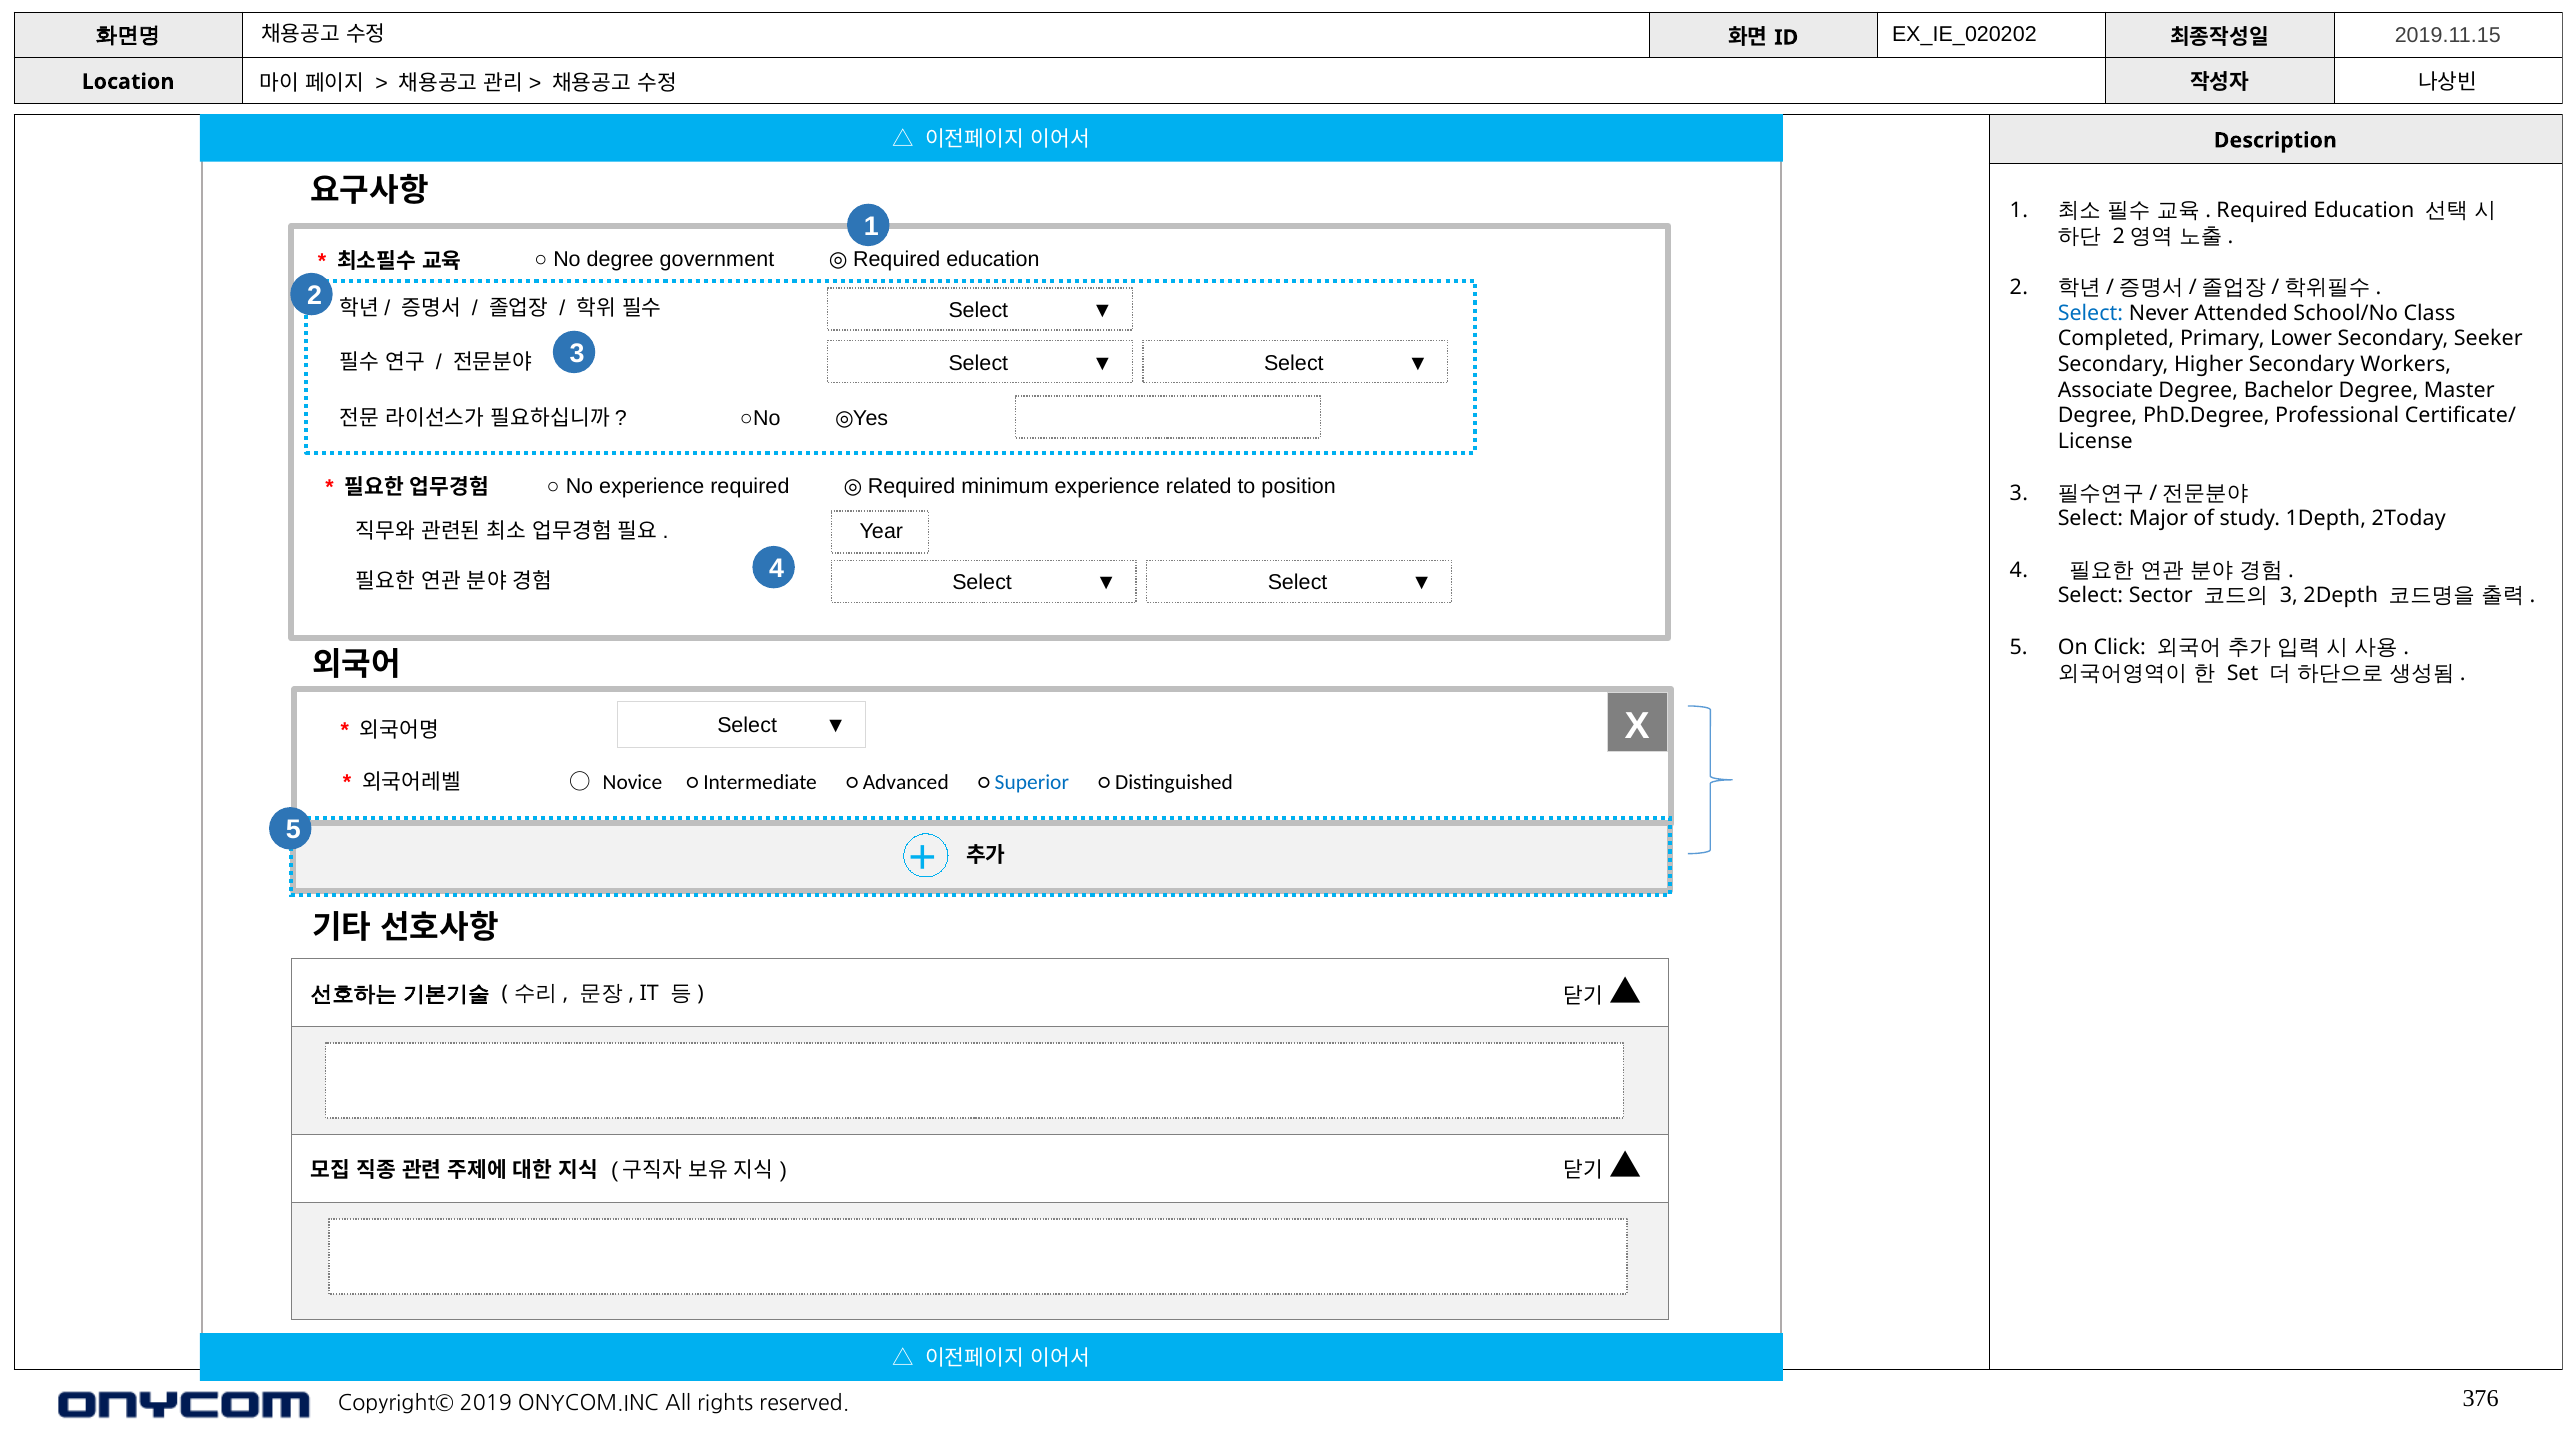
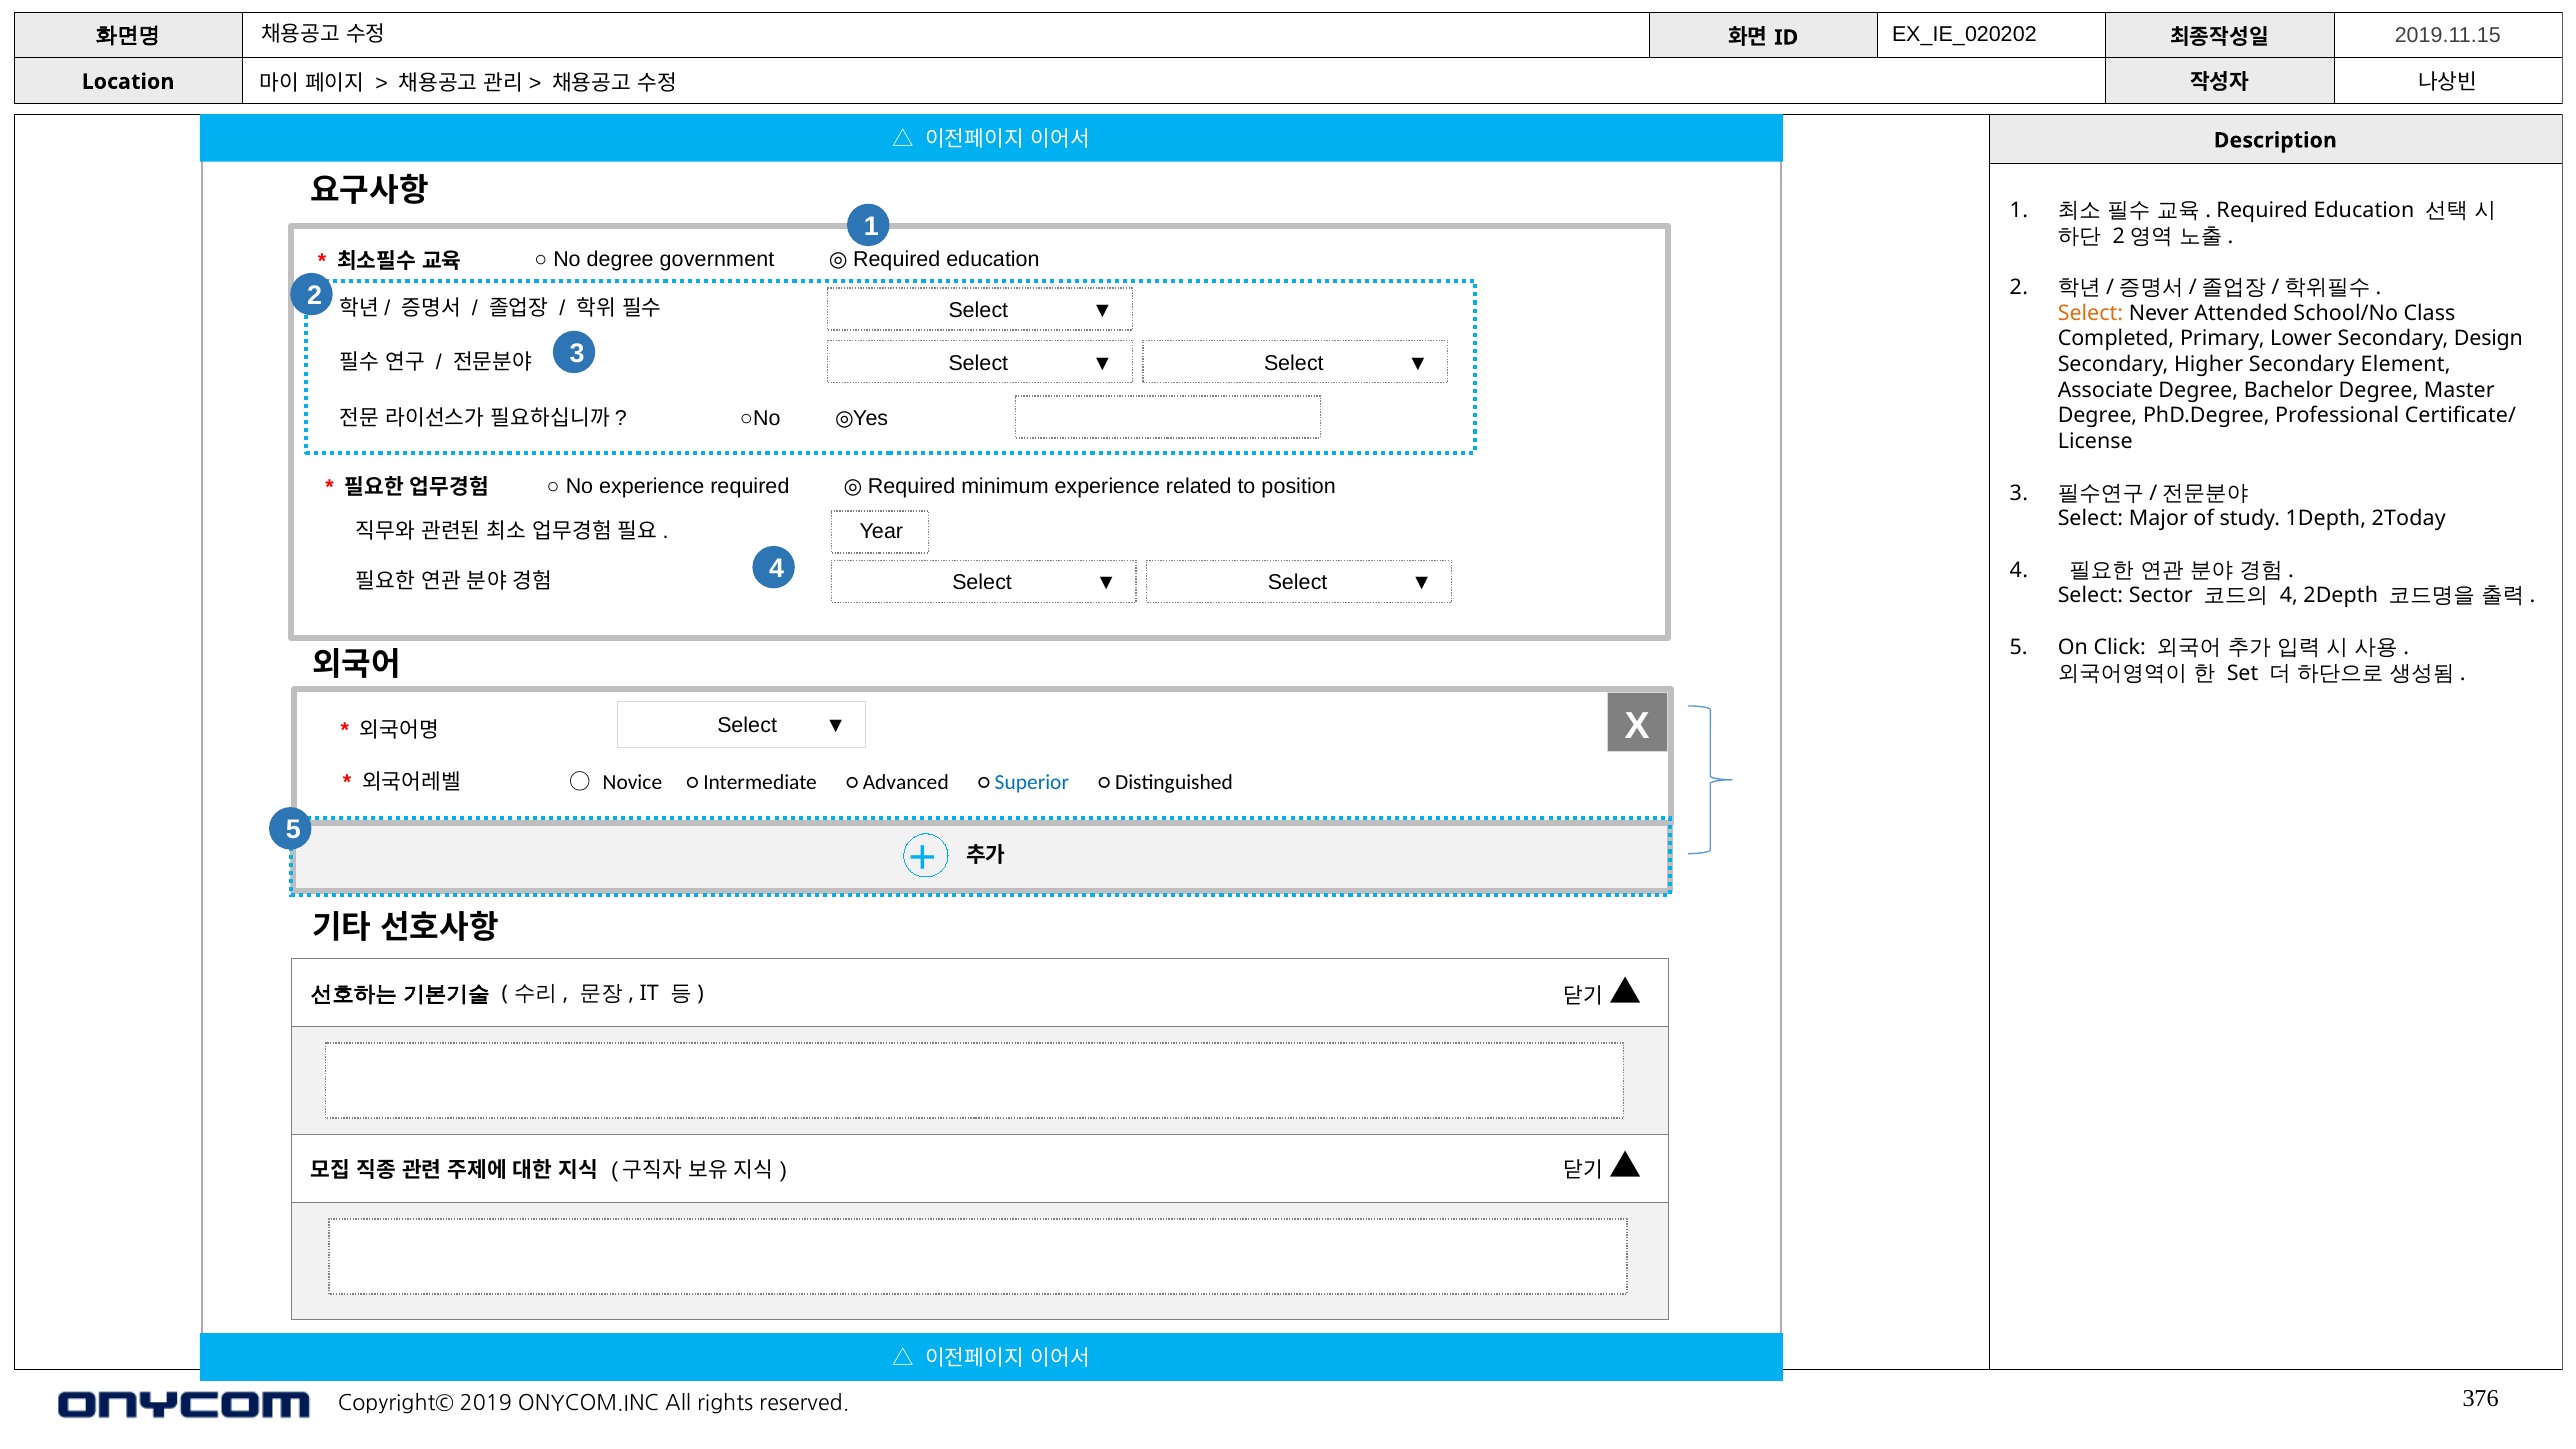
Select at (2090, 313) colour: blue -> orange
Seeker: Seeker -> Design
Workers: Workers -> Element
3 at (2289, 596): 3 -> 4
